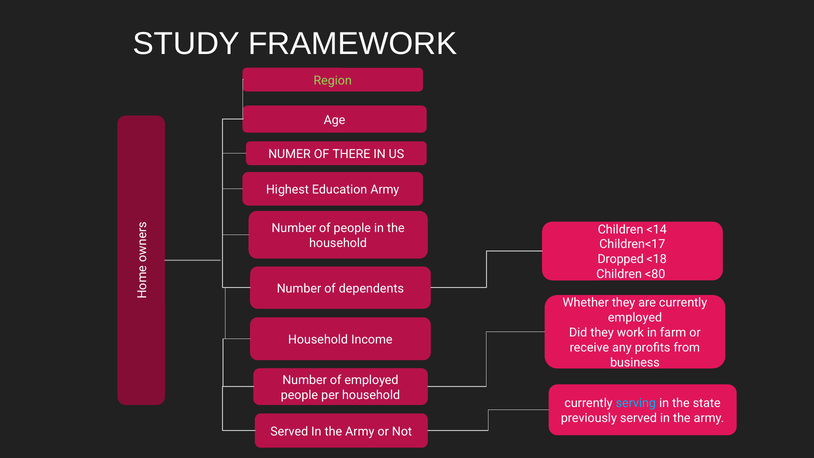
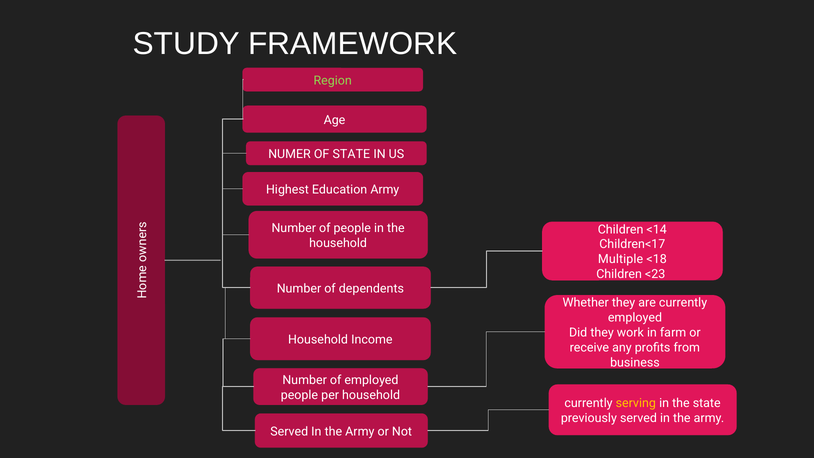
OF THERE: THERE -> STATE
Dropped: Dropped -> Multiple
<80: <80 -> <23
serving colour: light blue -> yellow
